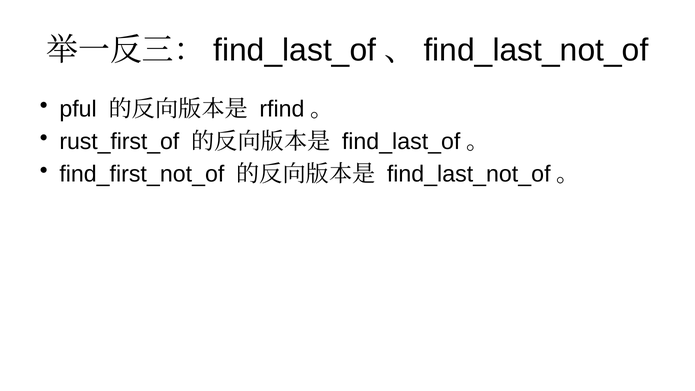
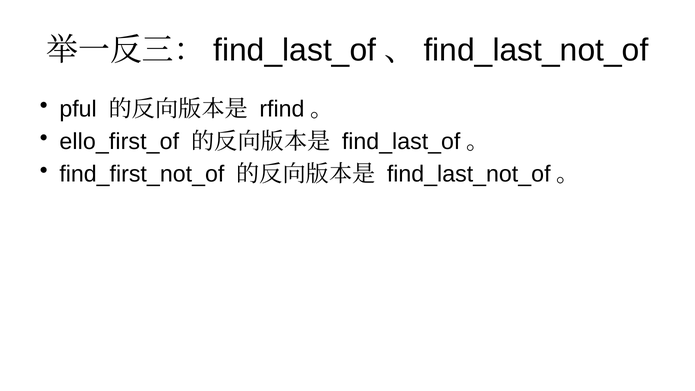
rust_first_of: rust_first_of -> ello_first_of
